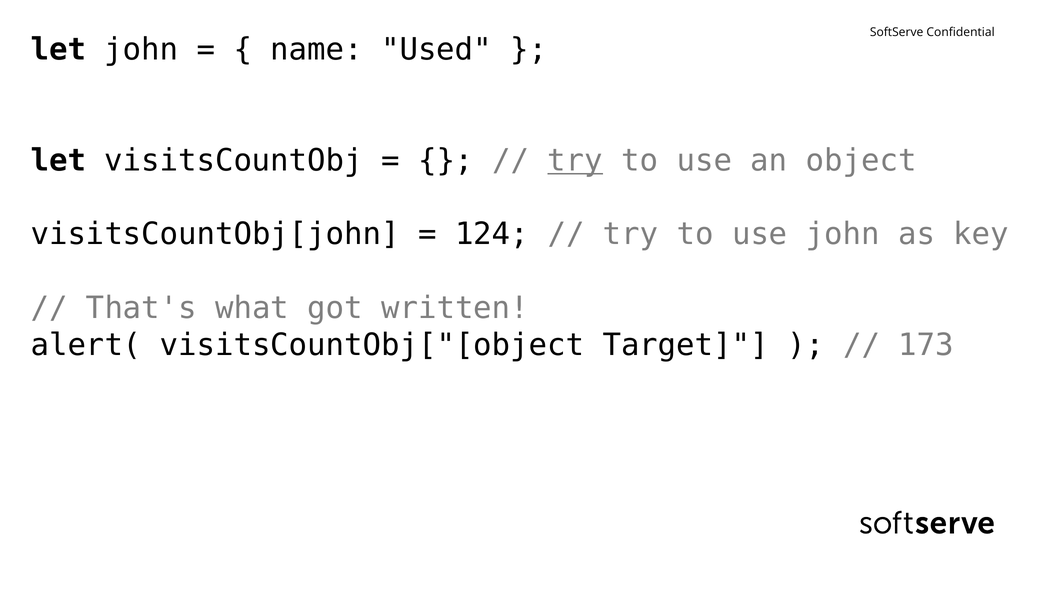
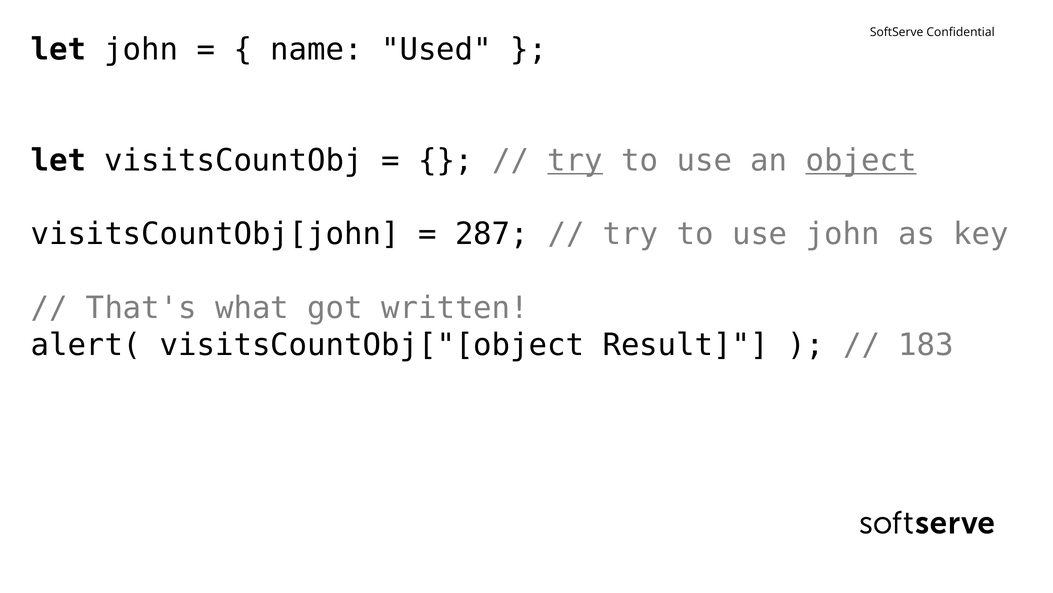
object underline: none -> present
124: 124 -> 287
Target: Target -> Result
173: 173 -> 183
